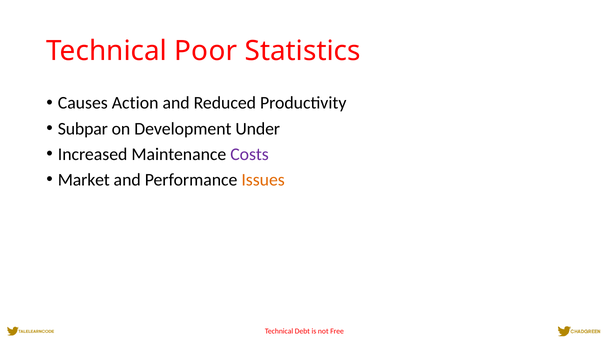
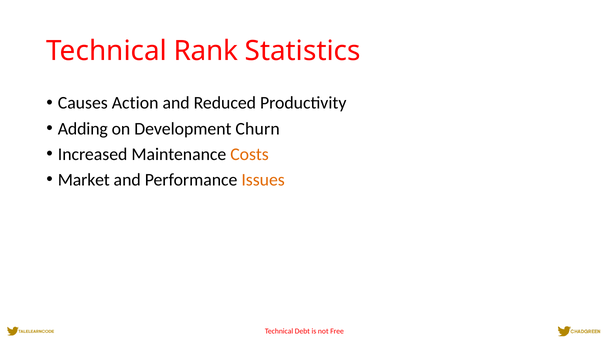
Poor: Poor -> Rank
Subpar: Subpar -> Adding
Under: Under -> Churn
Costs colour: purple -> orange
